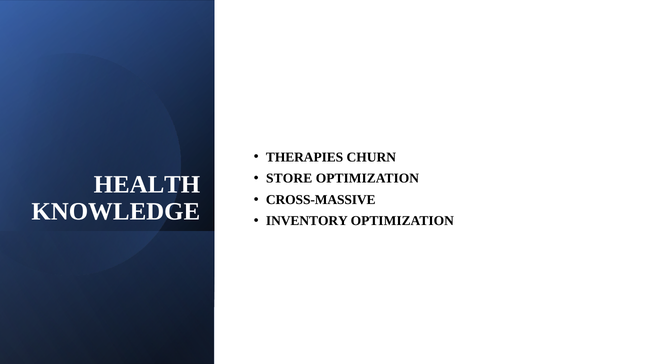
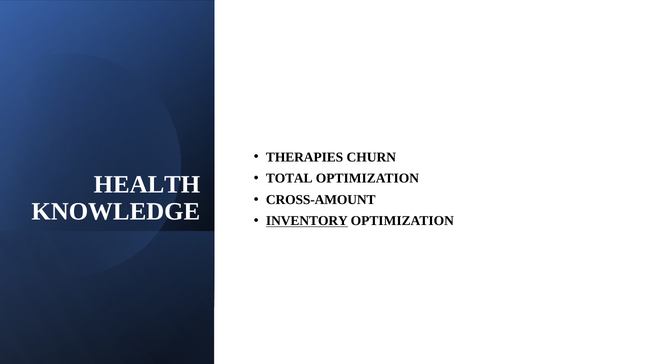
STORE: STORE -> TOTAL
CROSS-MASSIVE: CROSS-MASSIVE -> CROSS-AMOUNT
INVENTORY underline: none -> present
